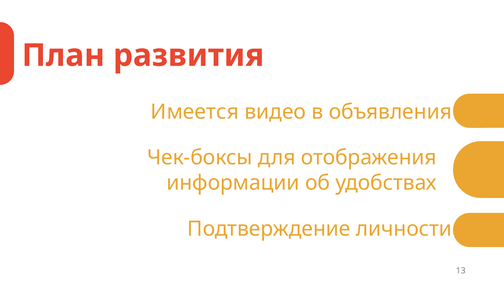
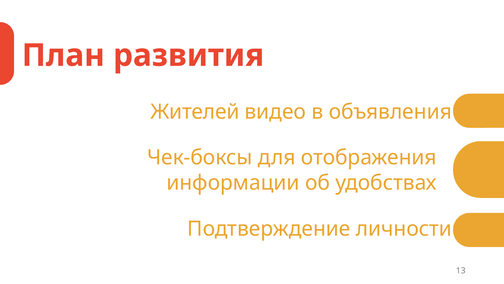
Имеется: Имеется -> Жителей
